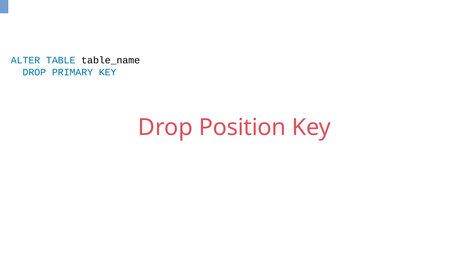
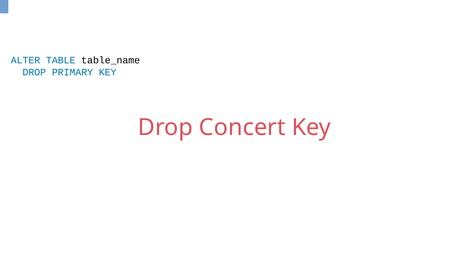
Position: Position -> Concert
